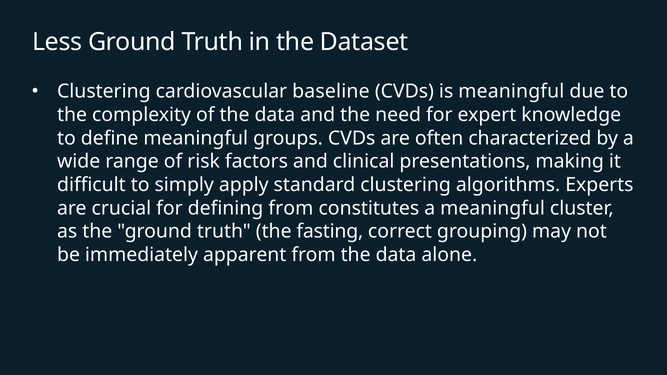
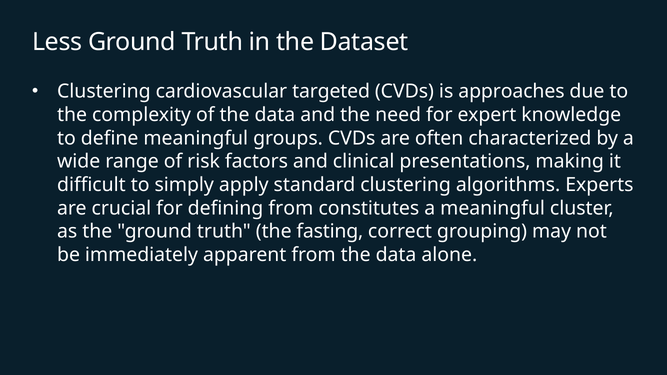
baseline: baseline -> targeted
is meaningful: meaningful -> approaches
